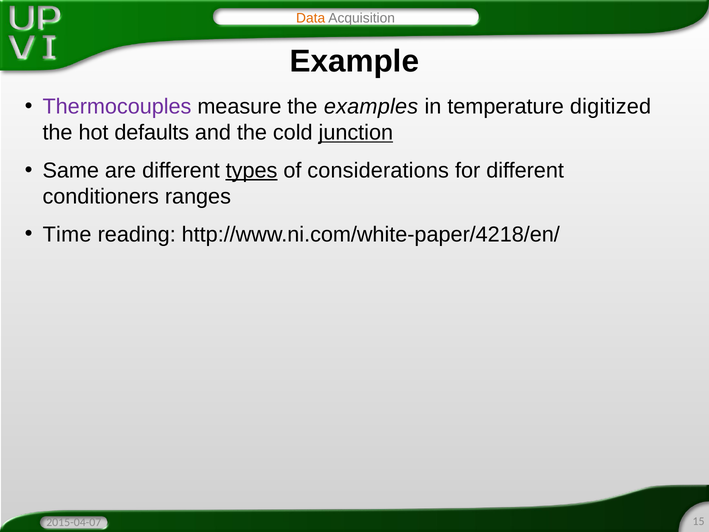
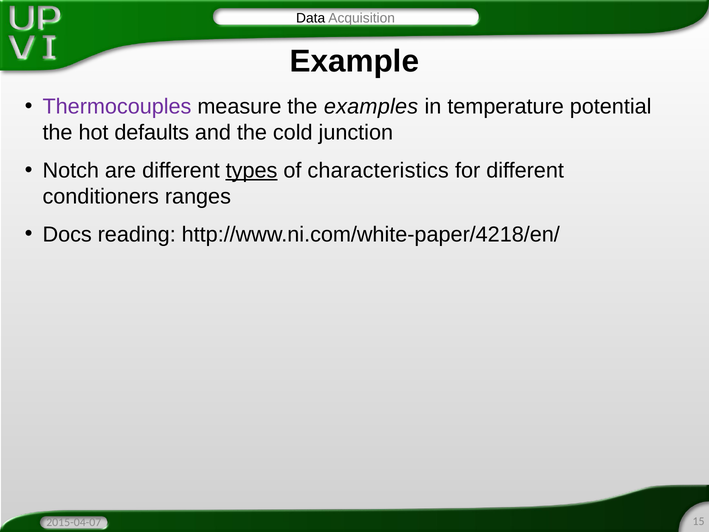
Data colour: orange -> black
digitized: digitized -> potential
junction underline: present -> none
Same: Same -> Notch
considerations: considerations -> characteristics
Time: Time -> Docs
